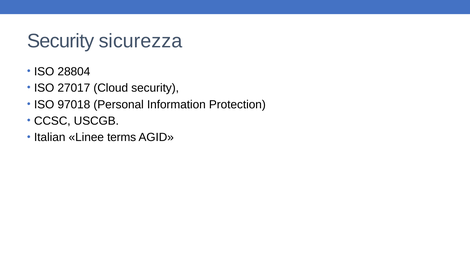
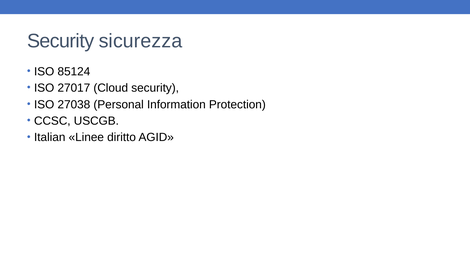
28804: 28804 -> 85124
97018: 97018 -> 27038
terms: terms -> diritto
